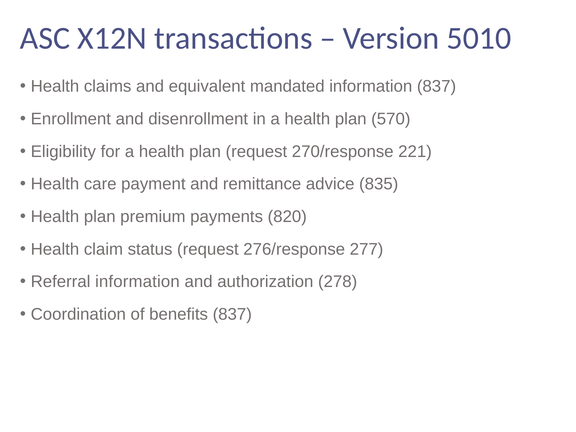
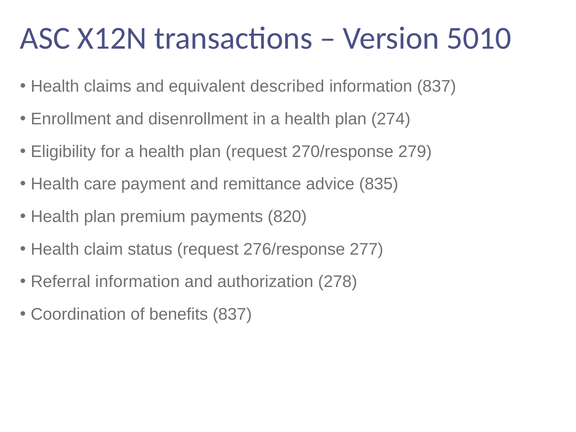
mandated: mandated -> described
570: 570 -> 274
221: 221 -> 279
